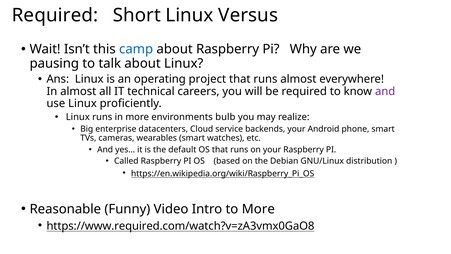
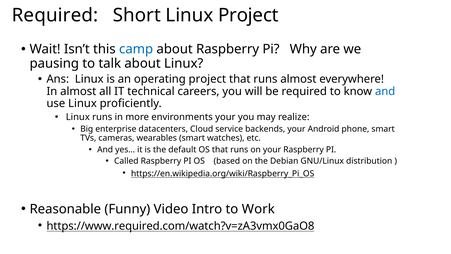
Linux Versus: Versus -> Project
and at (385, 91) colour: purple -> blue
environments bulb: bulb -> your
to More: More -> Work
